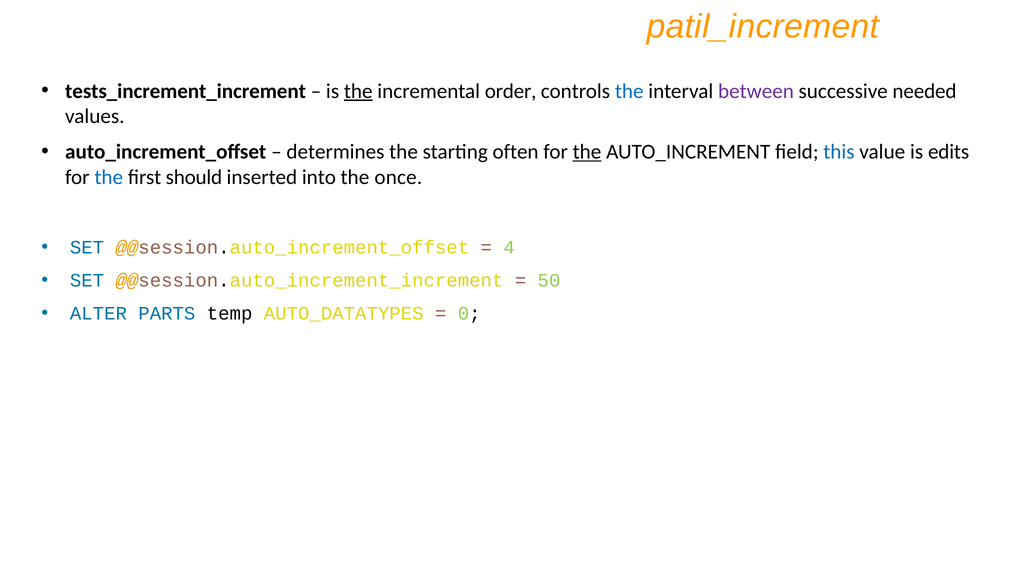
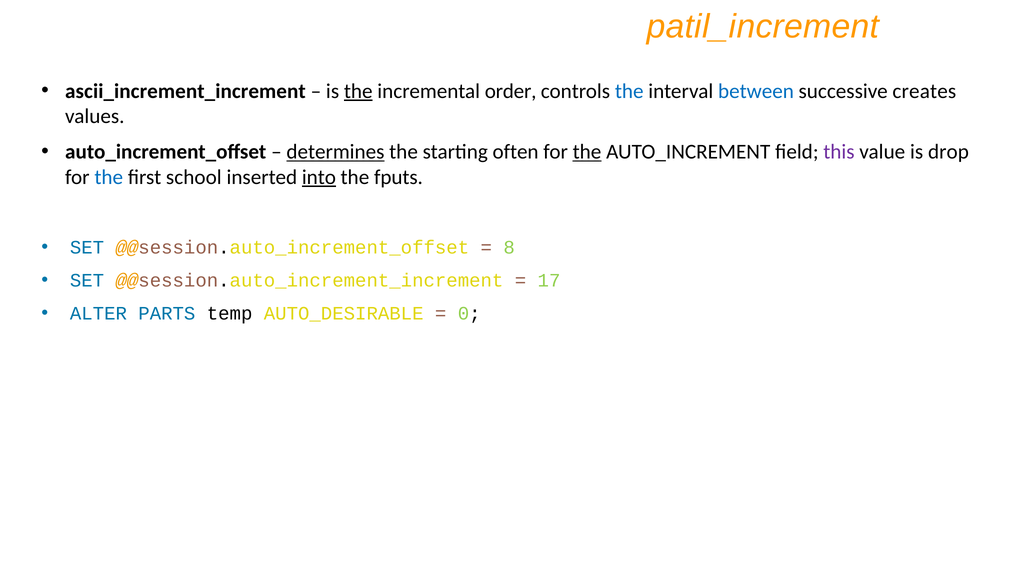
tests_increment_increment: tests_increment_increment -> ascii_increment_increment
between colour: purple -> blue
needed: needed -> creates
determines underline: none -> present
this colour: blue -> purple
edits: edits -> drop
should: should -> school
into underline: none -> present
once: once -> fputs
4: 4 -> 8
50: 50 -> 17
AUTO_DATATYPES: AUTO_DATATYPES -> AUTO_DESIRABLE
